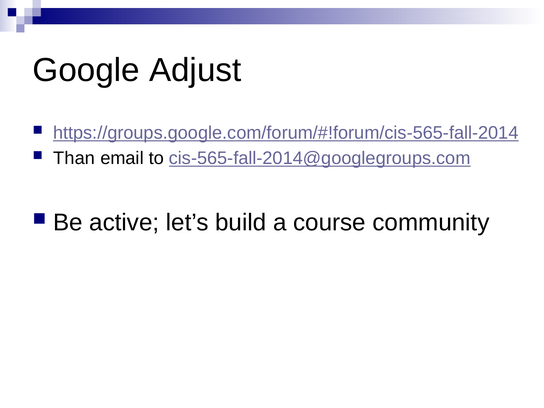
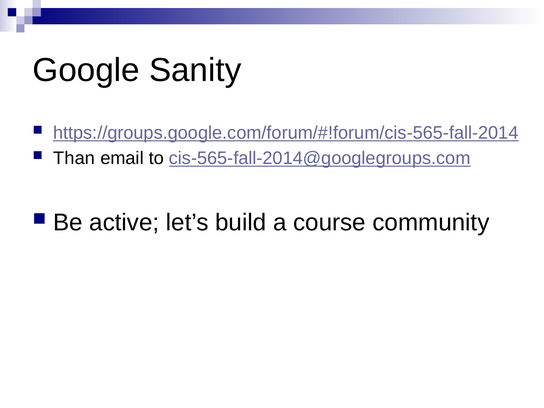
Adjust: Adjust -> Sanity
